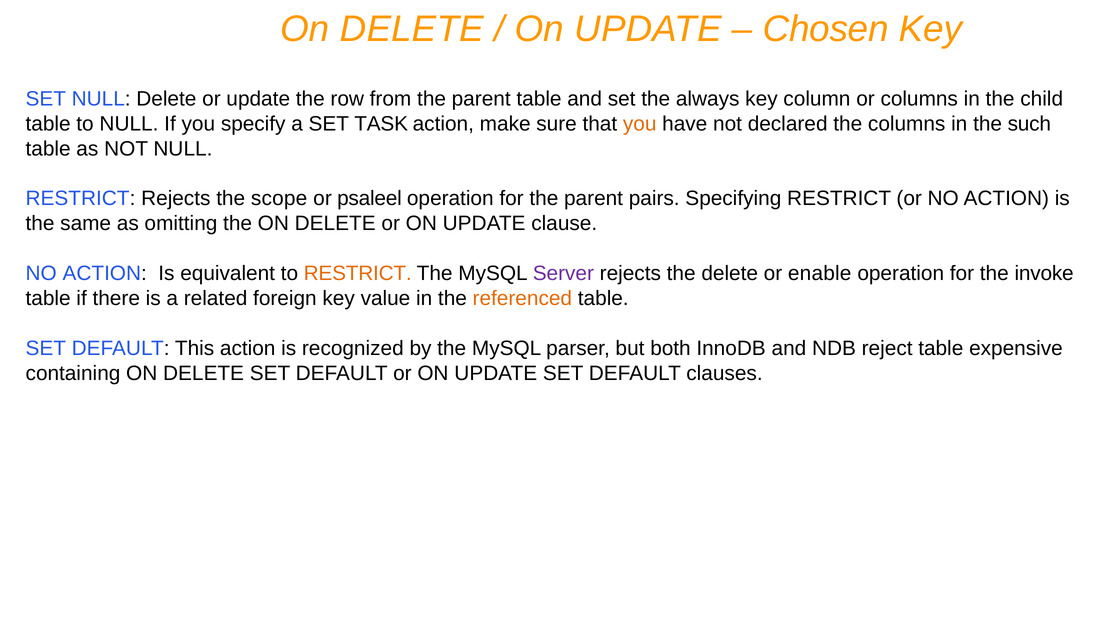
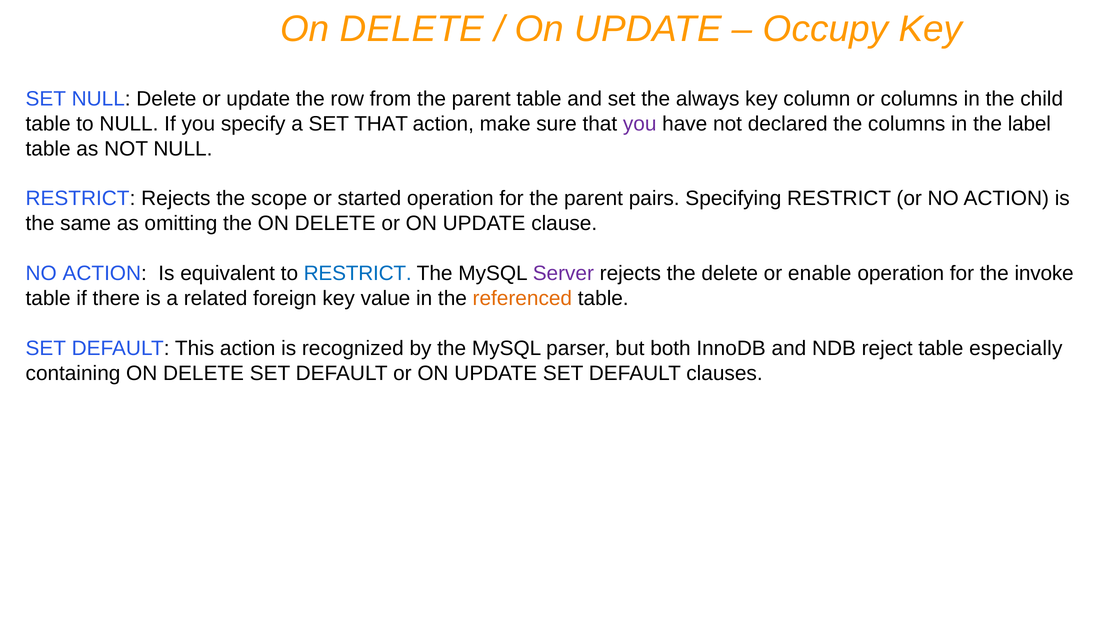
Chosen: Chosen -> Occupy
SET TASK: TASK -> THAT
you at (640, 124) colour: orange -> purple
such: such -> label
psaleel: psaleel -> started
RESTRICT at (358, 274) colour: orange -> blue
expensive: expensive -> especially
